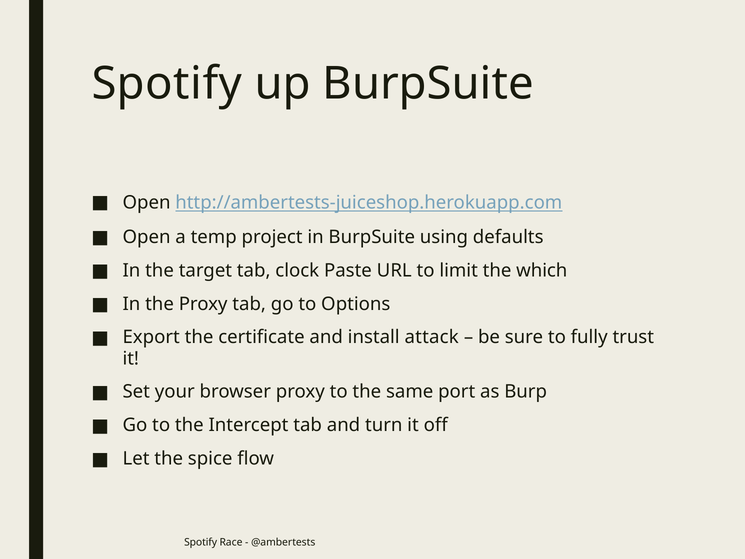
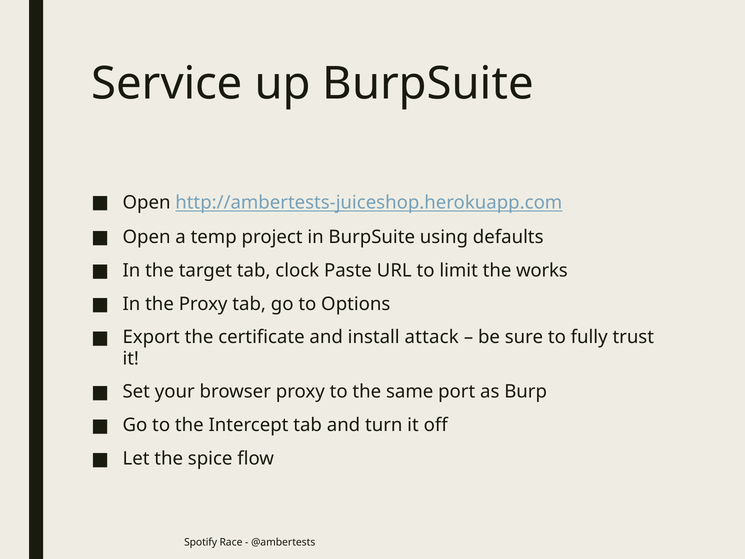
Spotify at (167, 83): Spotify -> Service
which: which -> works
